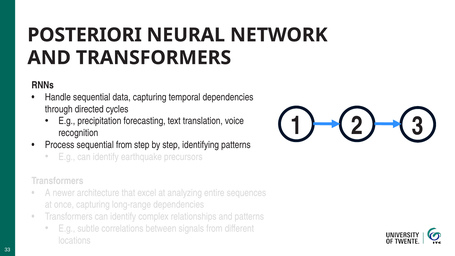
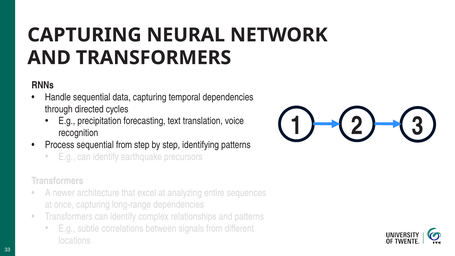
POSTERIORI at (85, 35): POSTERIORI -> CAPTURING
